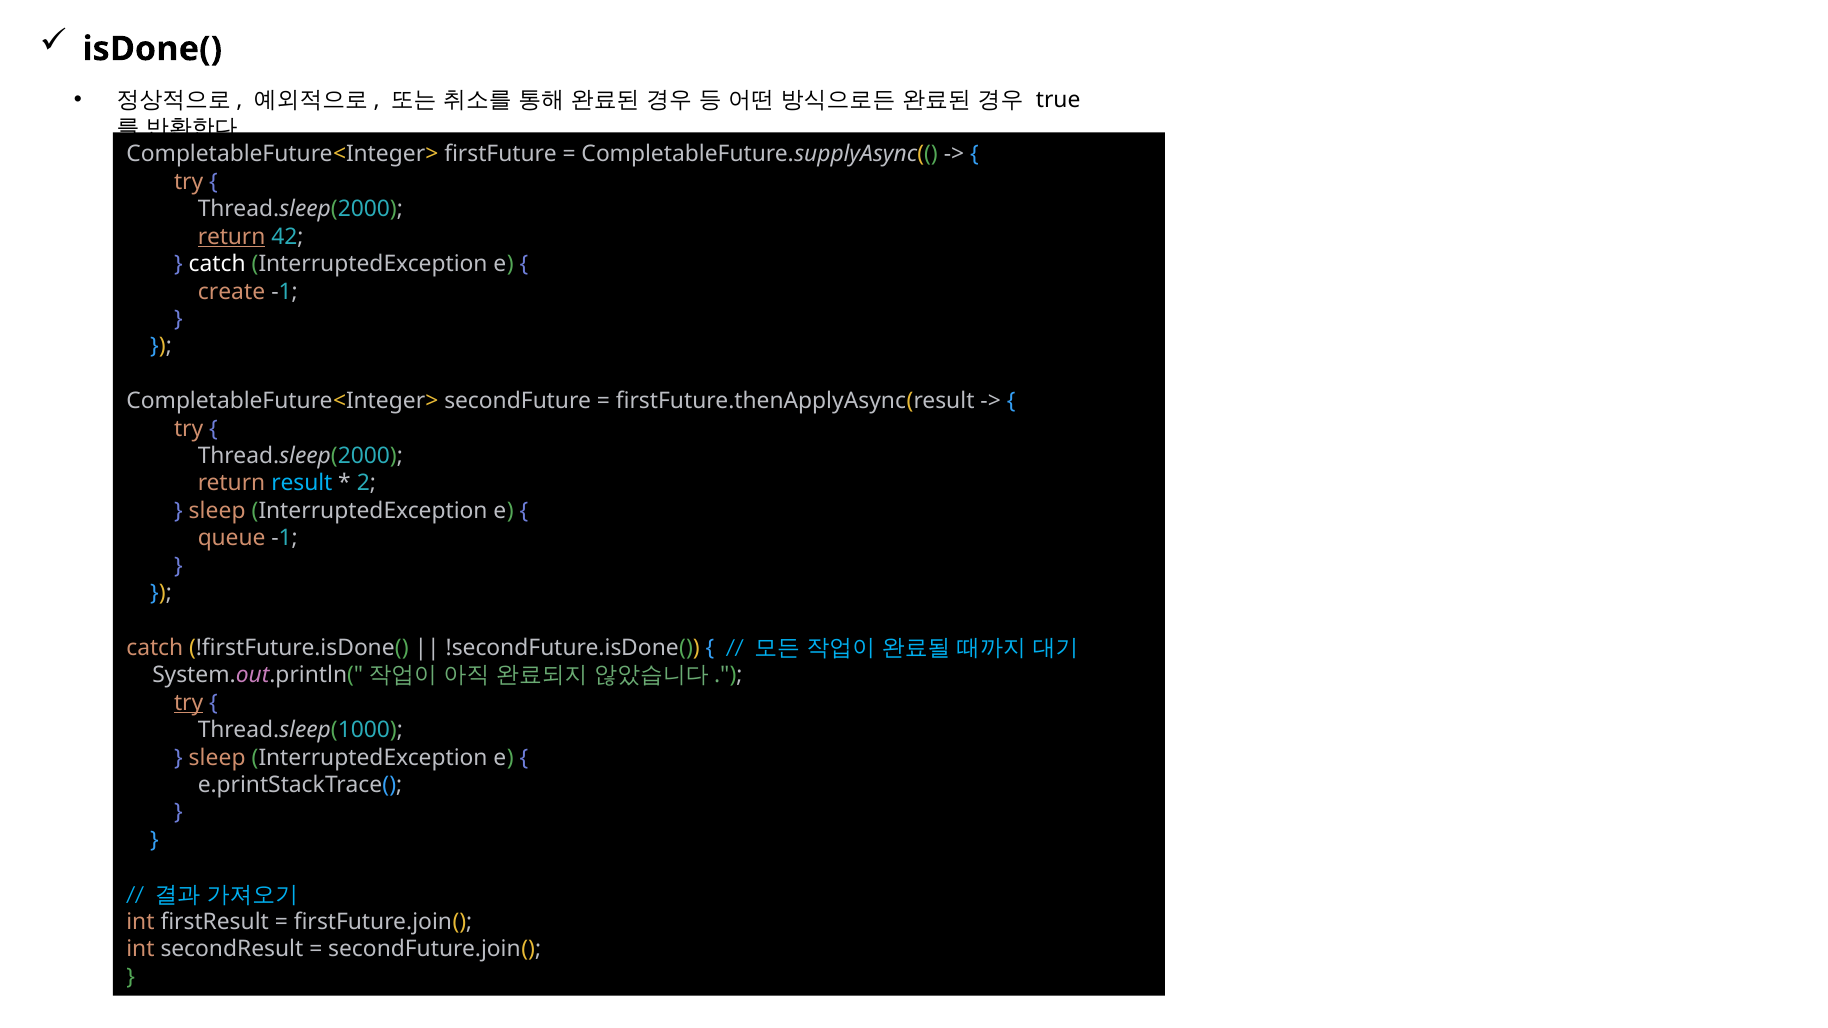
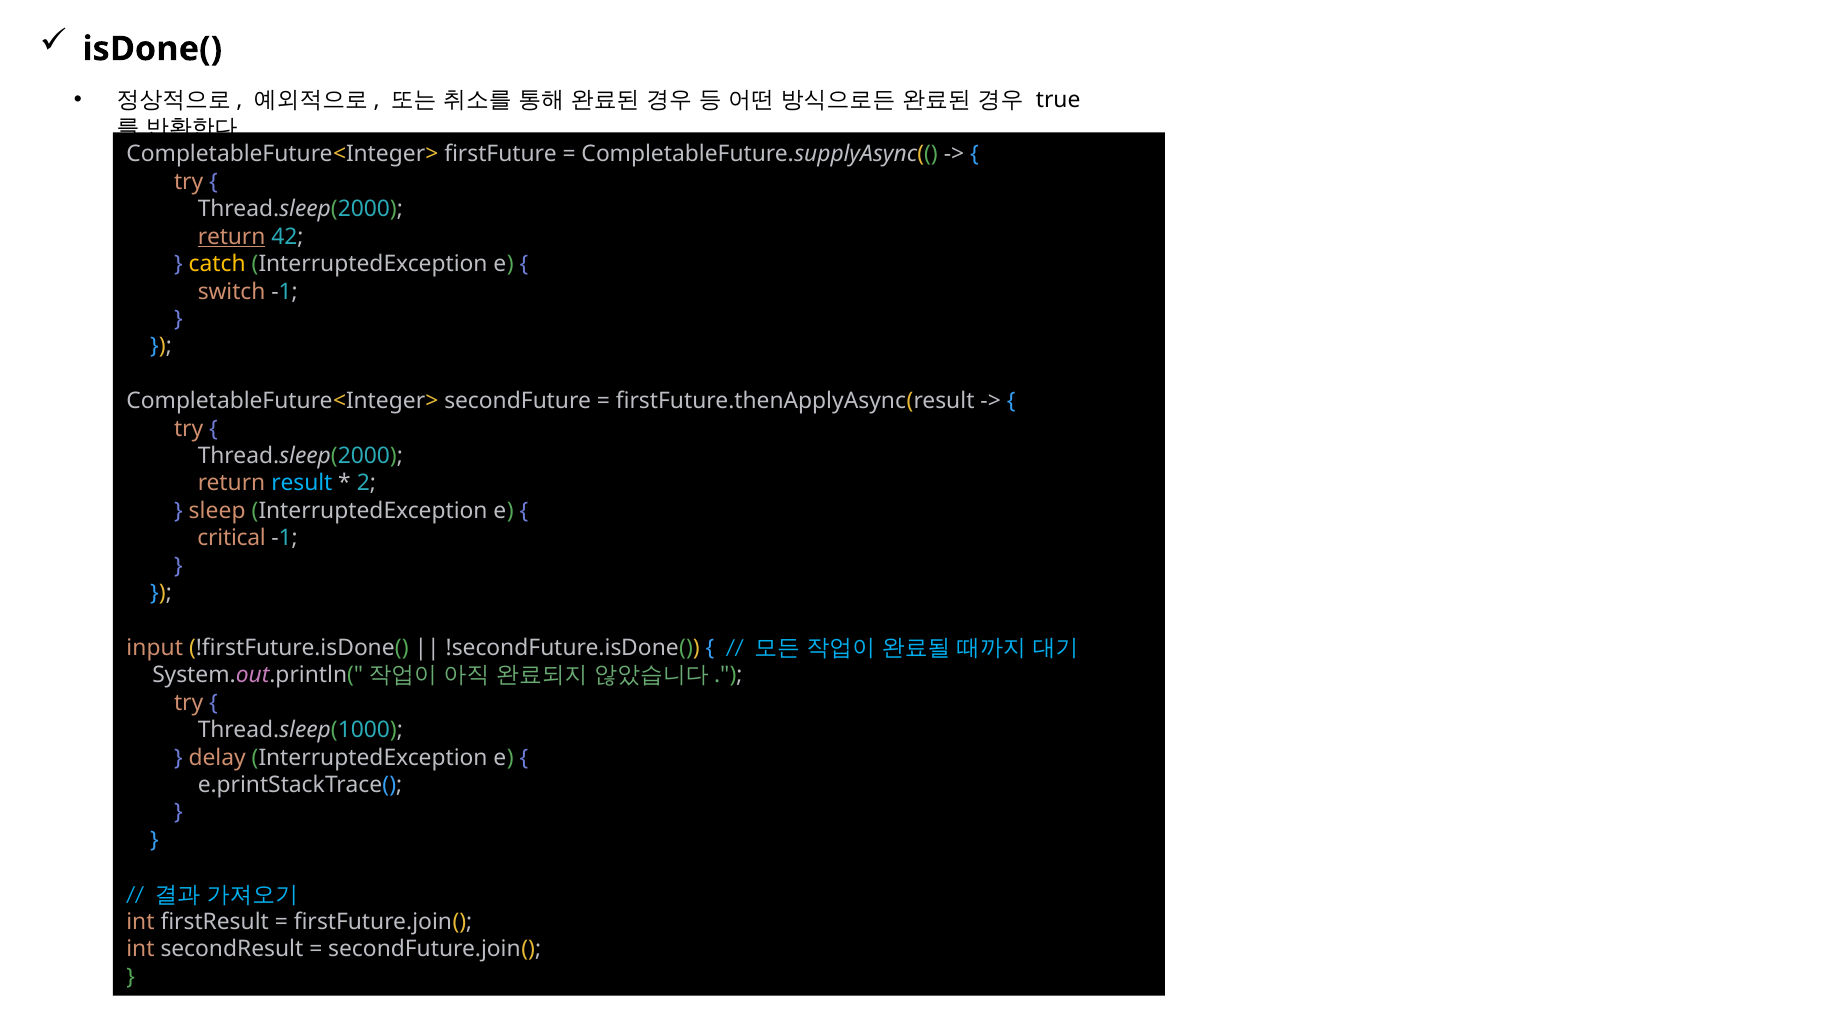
catch at (217, 264) colour: white -> yellow
create: create -> switch
queue: queue -> critical
catch at (155, 648): catch -> input
try at (189, 703) underline: present -> none
sleep at (217, 758): sleep -> delay
